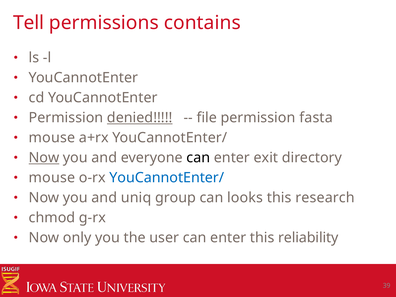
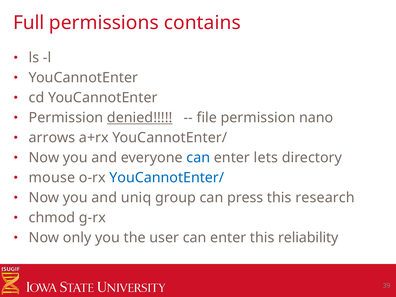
Tell: Tell -> Full
fasta: fasta -> nano
mouse at (52, 138): mouse -> arrows
Now at (44, 158) underline: present -> none
can at (198, 158) colour: black -> blue
exit: exit -> lets
looks: looks -> press
